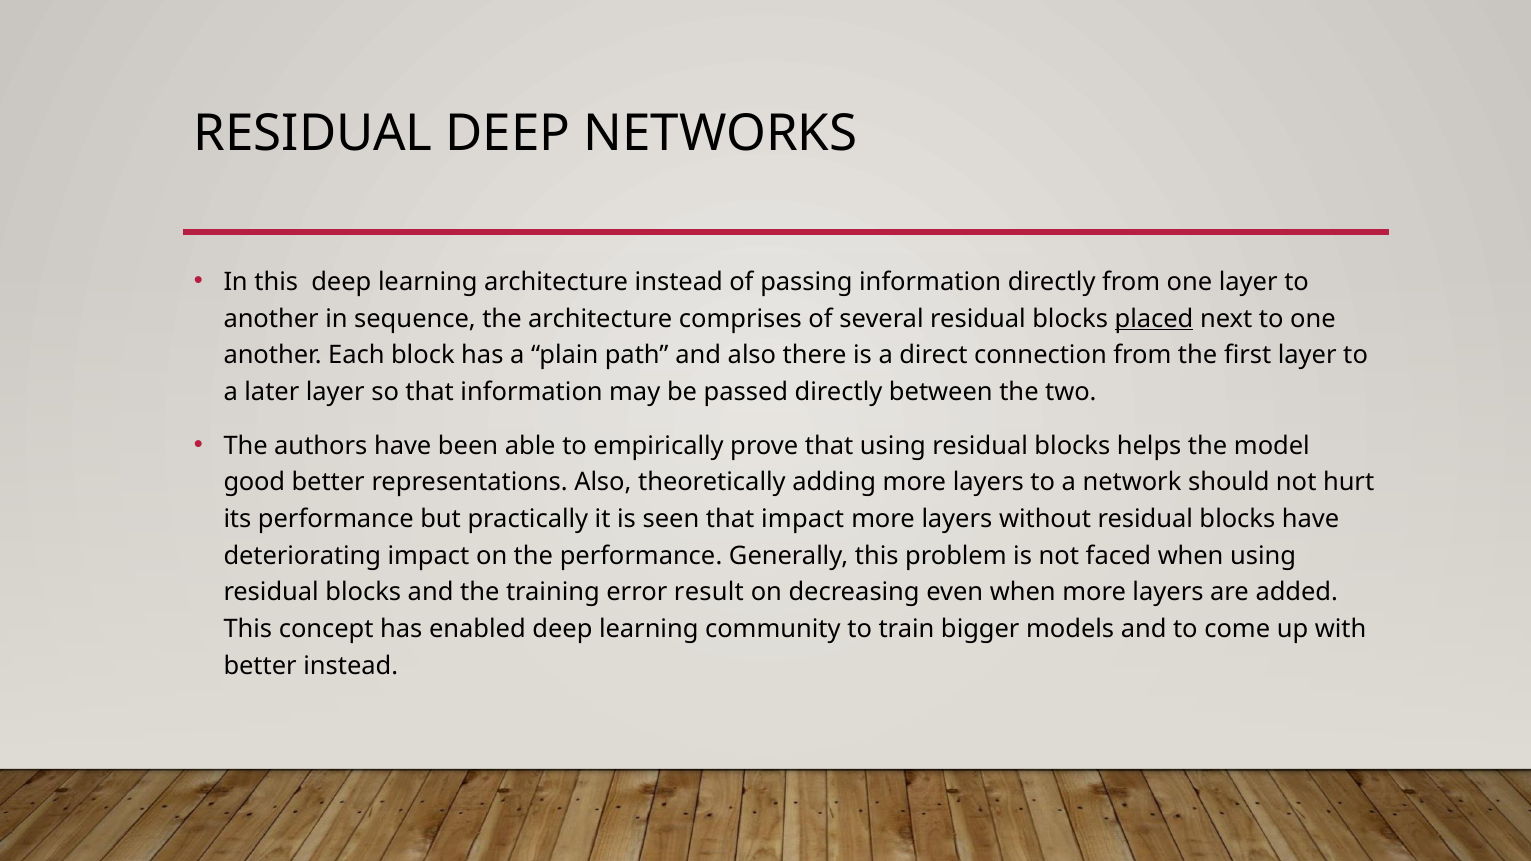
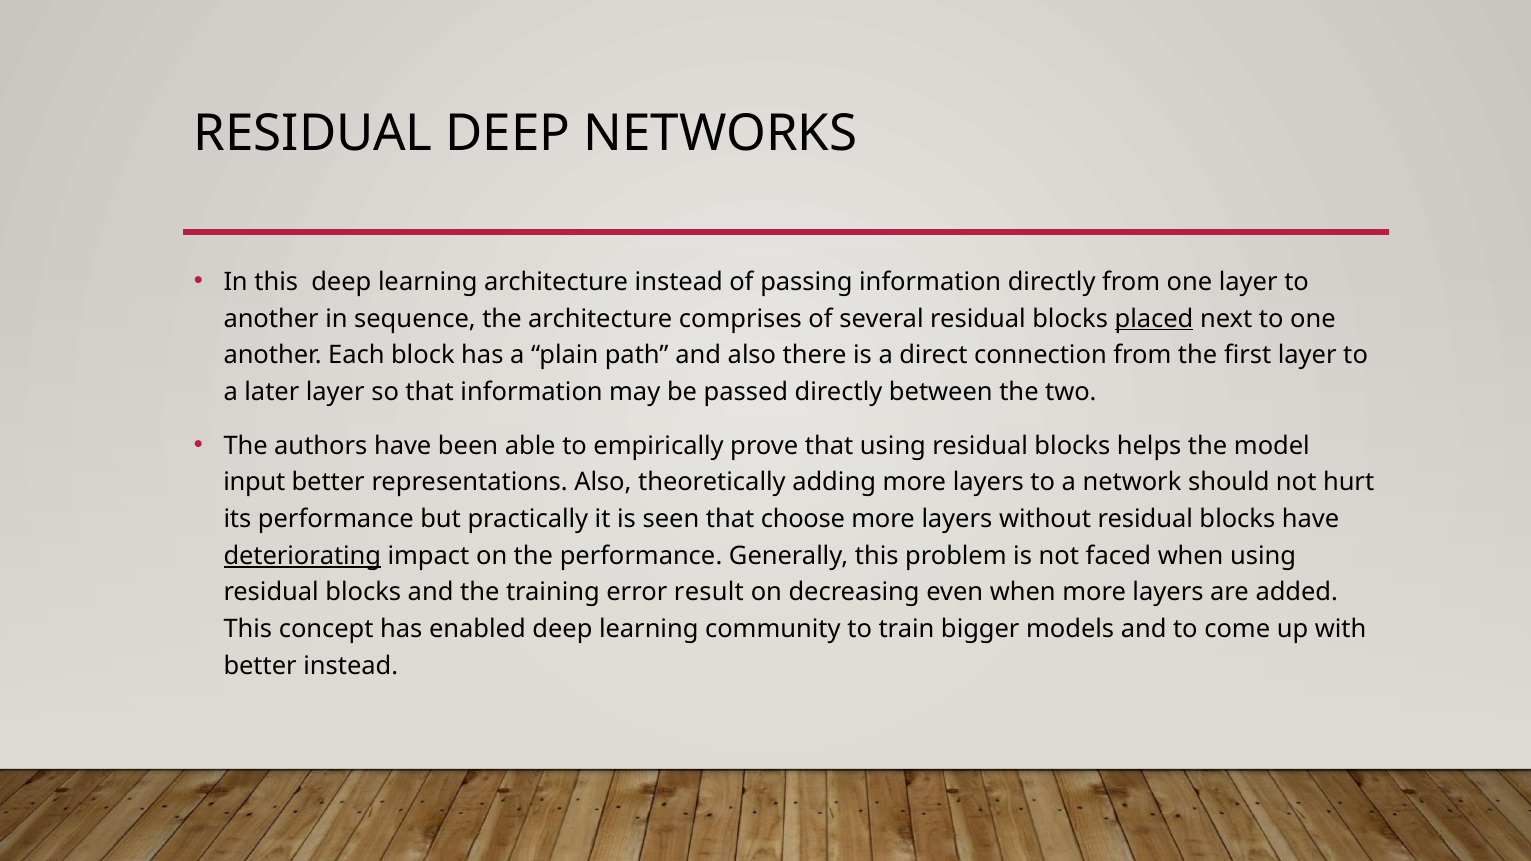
good: good -> input
that impact: impact -> choose
deteriorating underline: none -> present
